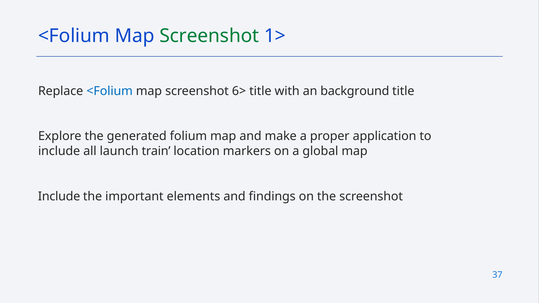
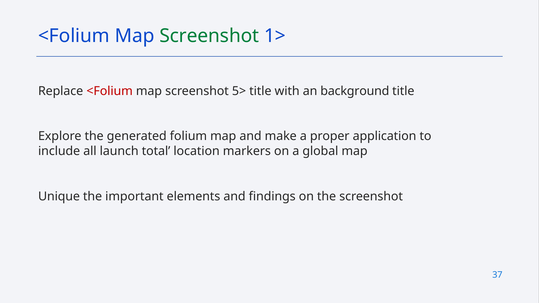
<Folium at (110, 91) colour: blue -> red
6>: 6> -> 5>
train: train -> total
Include at (59, 196): Include -> Unique
